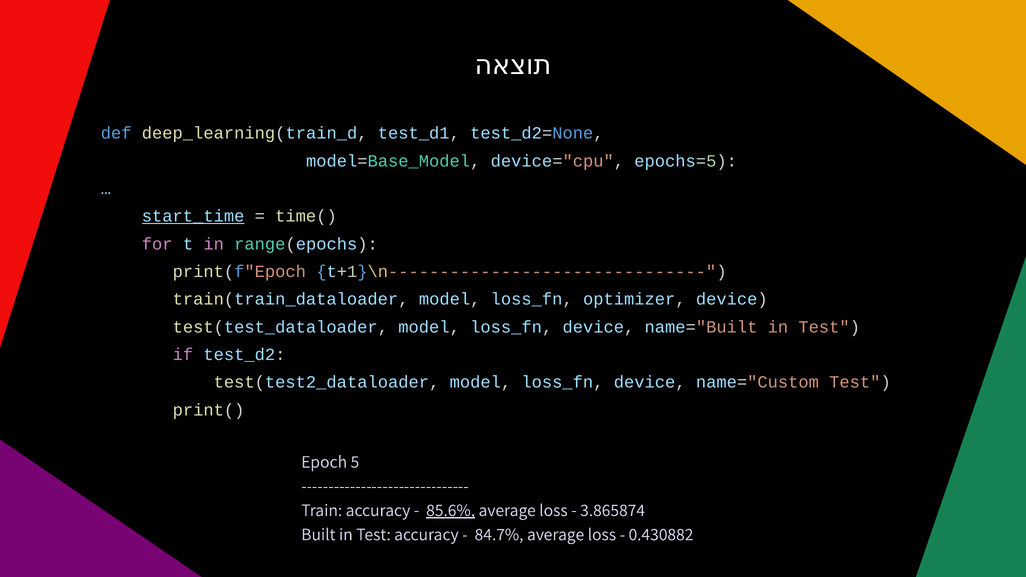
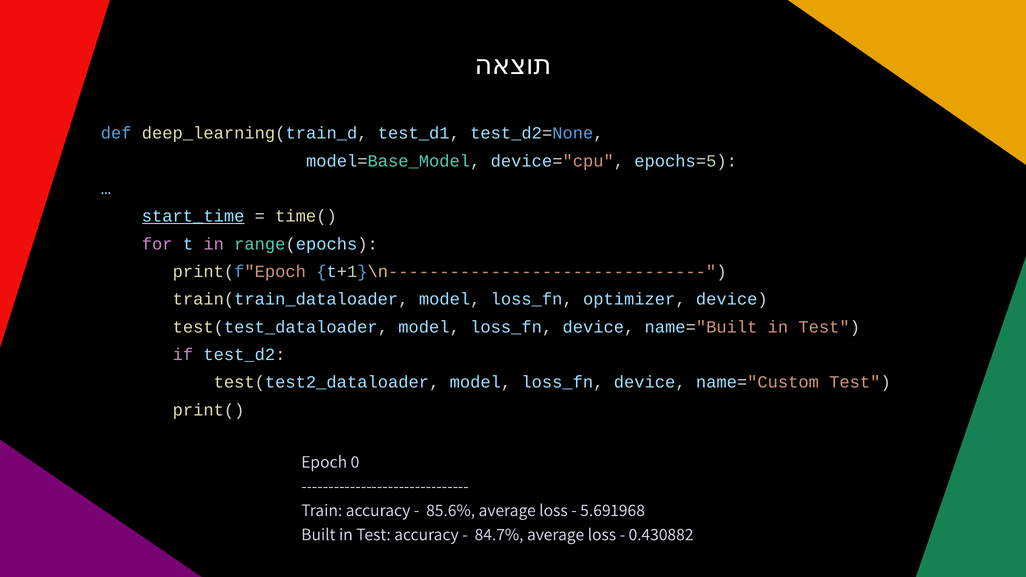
5: 5 -> 0
85.6% underline: present -> none
3.865874: 3.865874 -> 5.691968
